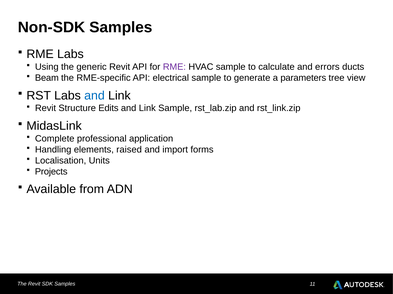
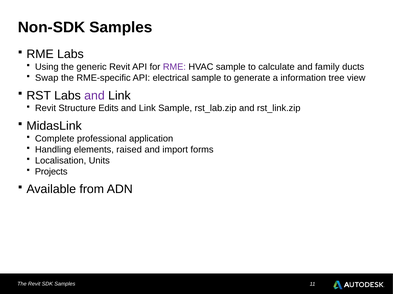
errors: errors -> family
Beam: Beam -> Swap
parameters: parameters -> information
and at (94, 96) colour: blue -> purple
